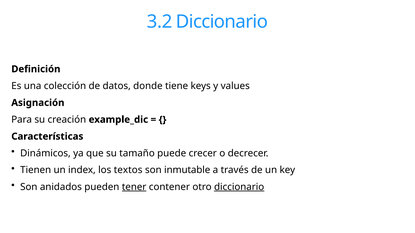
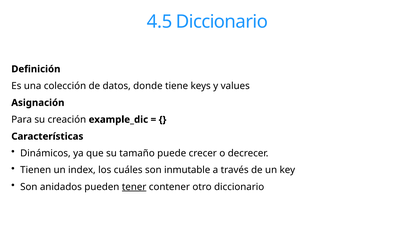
3.2: 3.2 -> 4.5
textos: textos -> cuáles
diccionario at (239, 187) underline: present -> none
